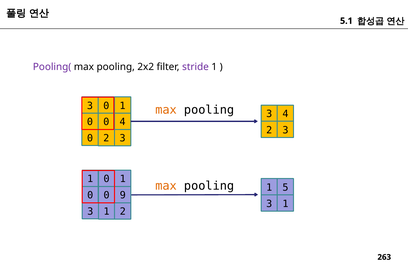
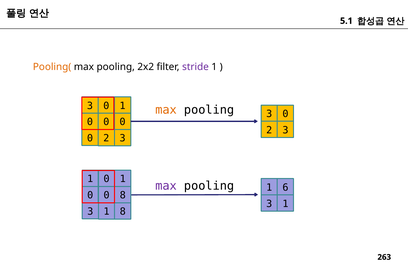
Pooling( colour: purple -> orange
4 at (285, 114): 4 -> 0
0 0 4: 4 -> 0
max at (166, 186) colour: orange -> purple
5: 5 -> 6
0 9: 9 -> 8
1 2: 2 -> 8
